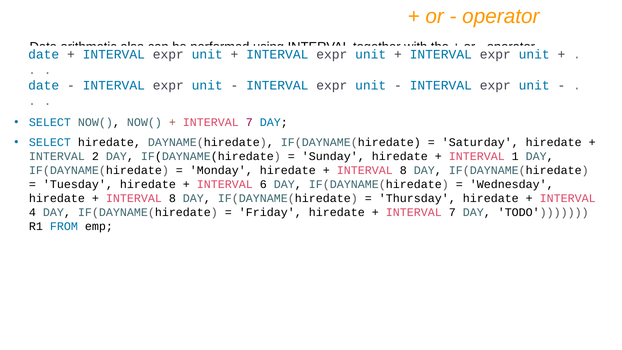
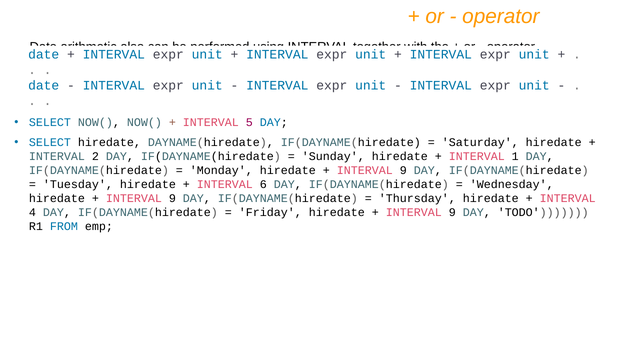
7 at (249, 122): 7 -> 5
8 at (403, 170): 8 -> 9
8 at (172, 198): 8 -> 9
7 at (452, 212): 7 -> 9
